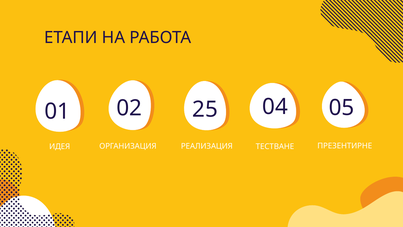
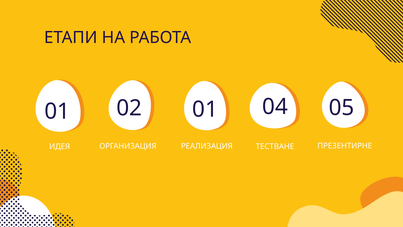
02 25: 25 -> 01
